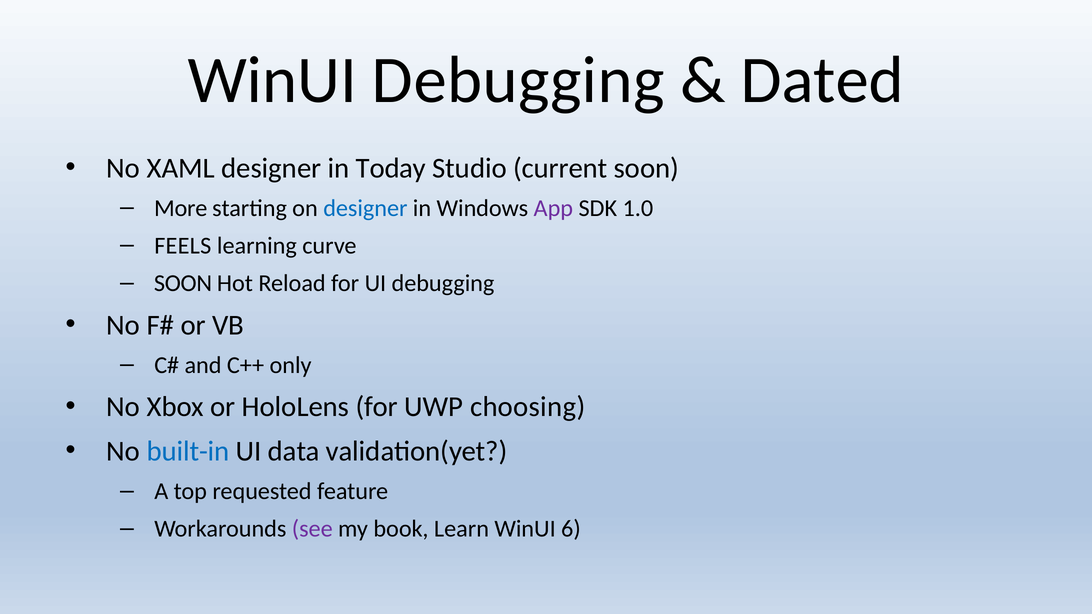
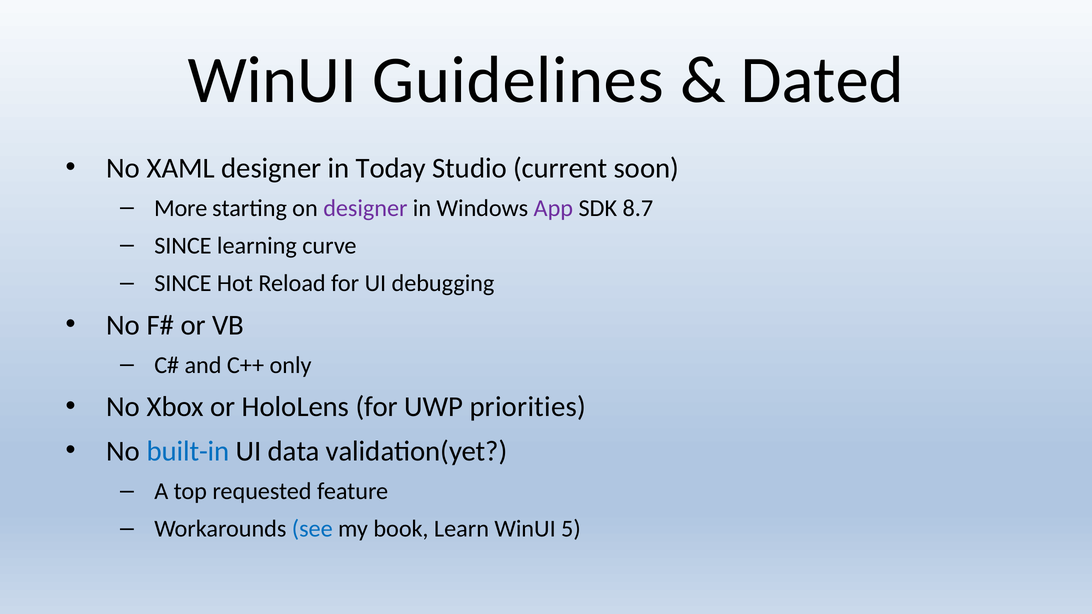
WinUI Debugging: Debugging -> Guidelines
designer at (365, 208) colour: blue -> purple
1.0: 1.0 -> 8.7
FEELS at (183, 246): FEELS -> SINCE
SOON at (183, 283): SOON -> SINCE
choosing: choosing -> priorities
see colour: purple -> blue
6: 6 -> 5
